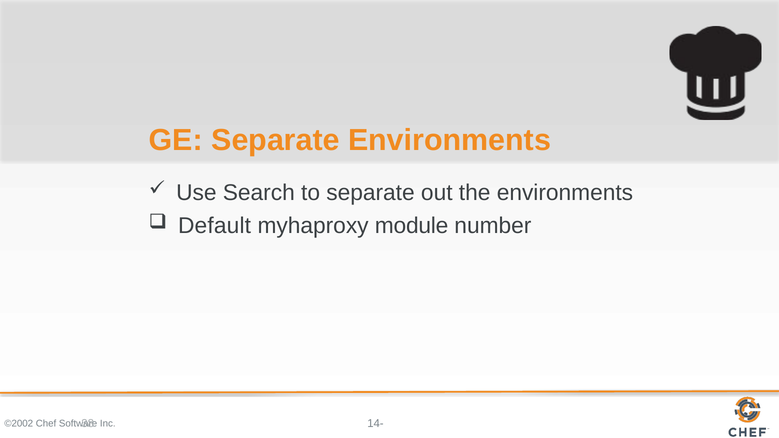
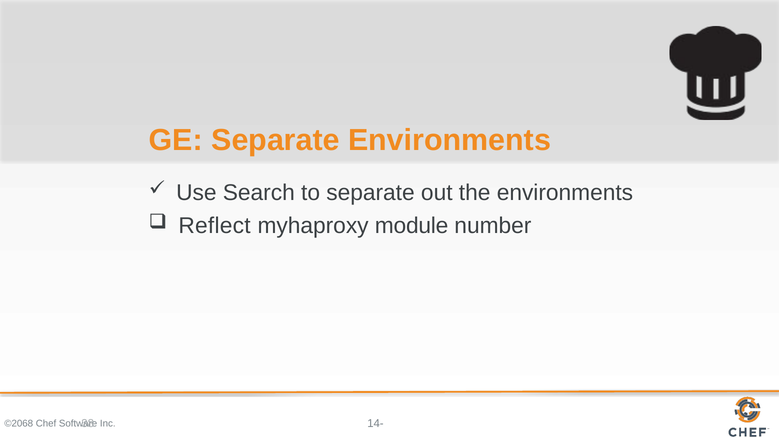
Default: Default -> Reflect
©2002: ©2002 -> ©2068
